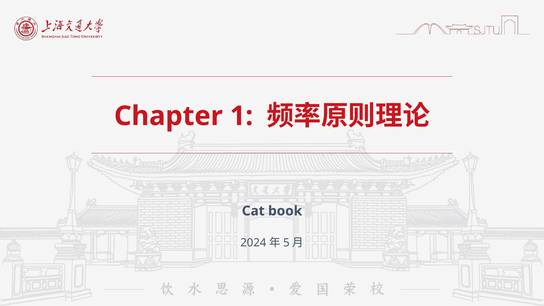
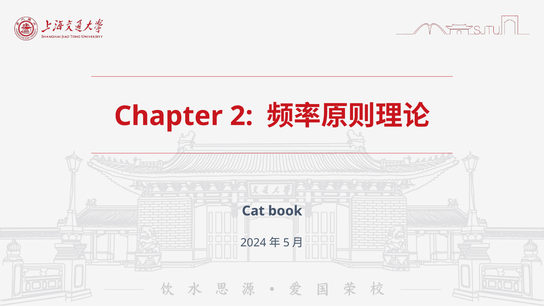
1: 1 -> 2
